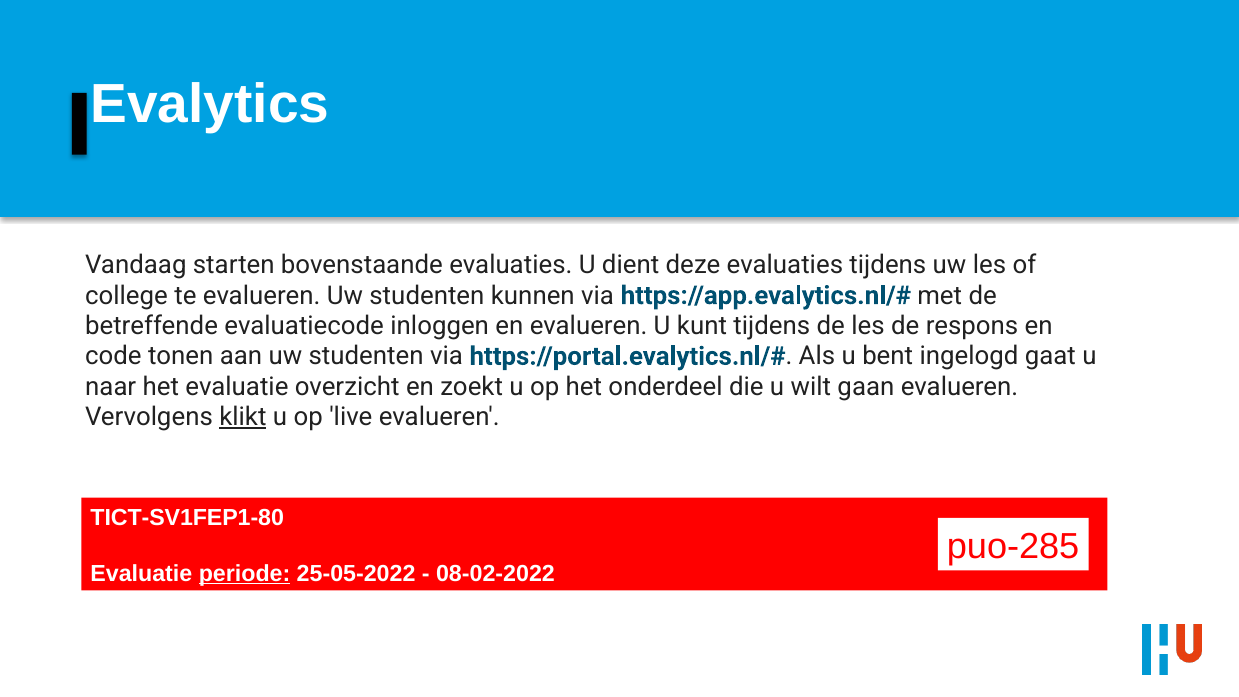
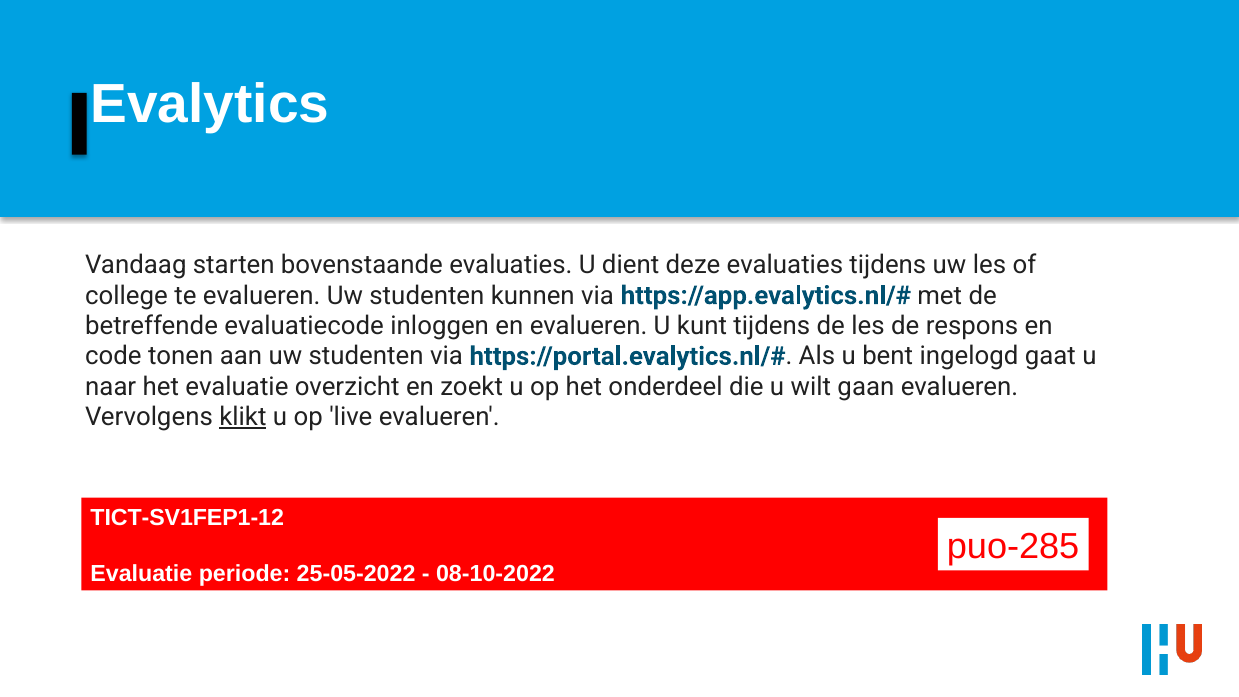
TICT-SV1FEP1-80: TICT-SV1FEP1-80 -> TICT-SV1FEP1-12
periode underline: present -> none
08-02-2022: 08-02-2022 -> 08-10-2022
